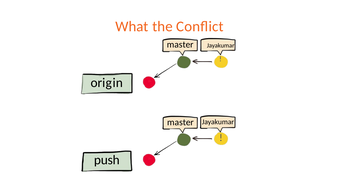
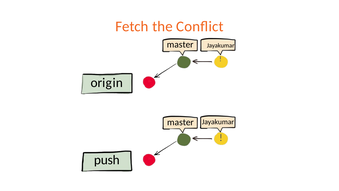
What: What -> Fetch
